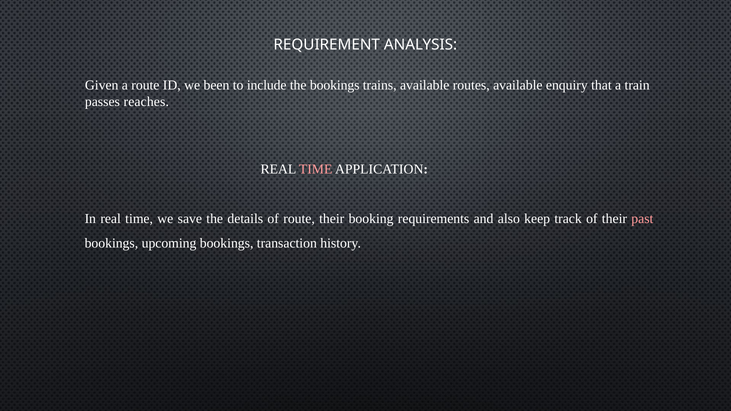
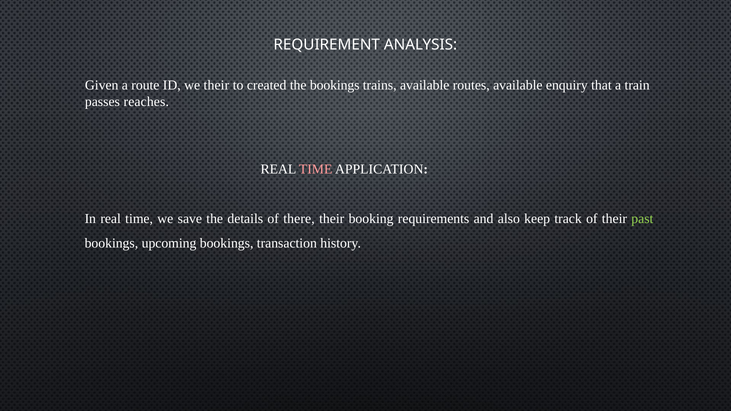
we been: been -> their
include: include -> created
of route: route -> there
past colour: pink -> light green
